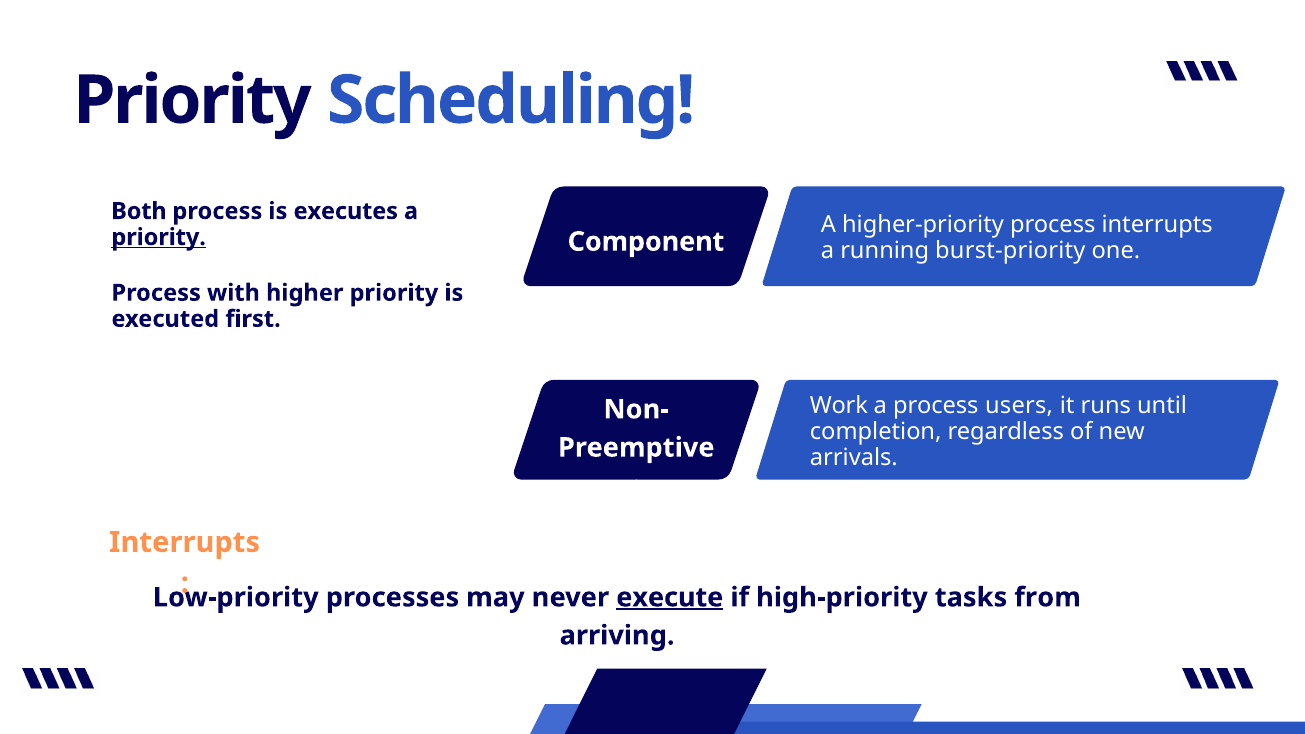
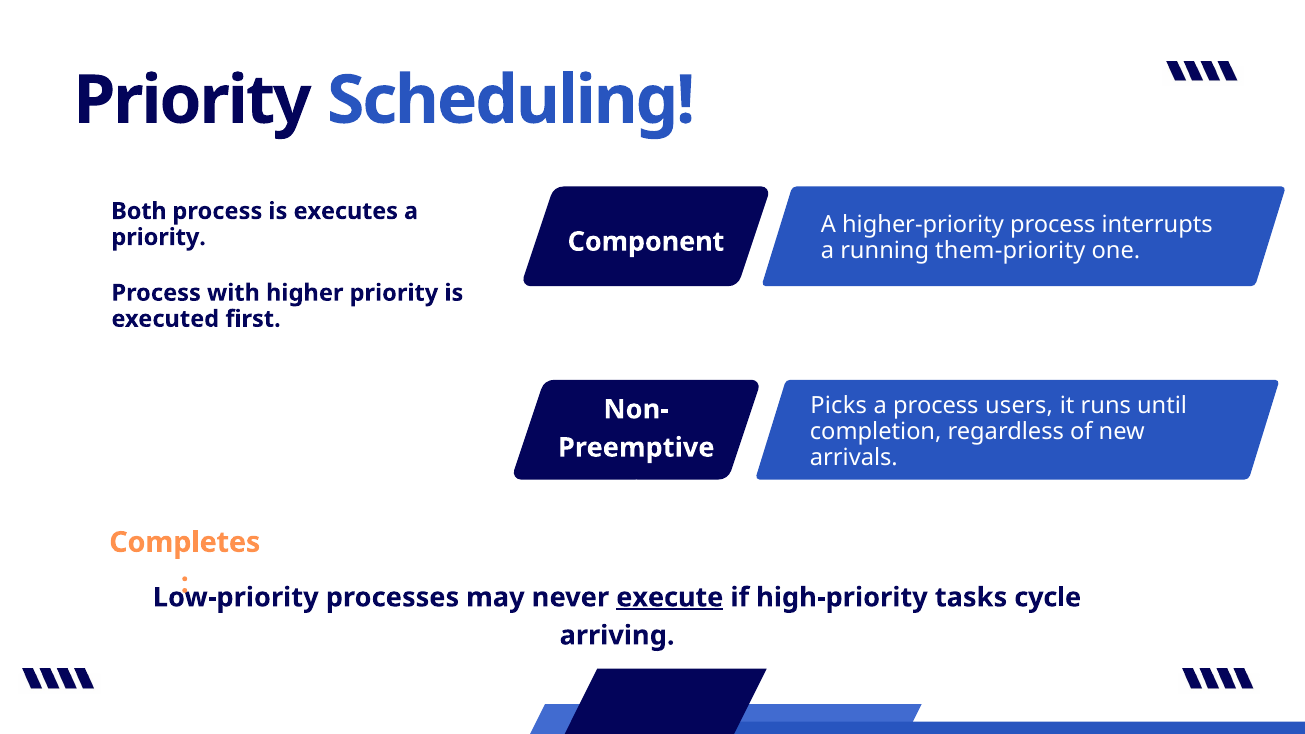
priority at (159, 237) underline: present -> none
burst-priority: burst-priority -> them-priority
Work: Work -> Picks
Interrupts at (185, 542): Interrupts -> Completes
from: from -> cycle
